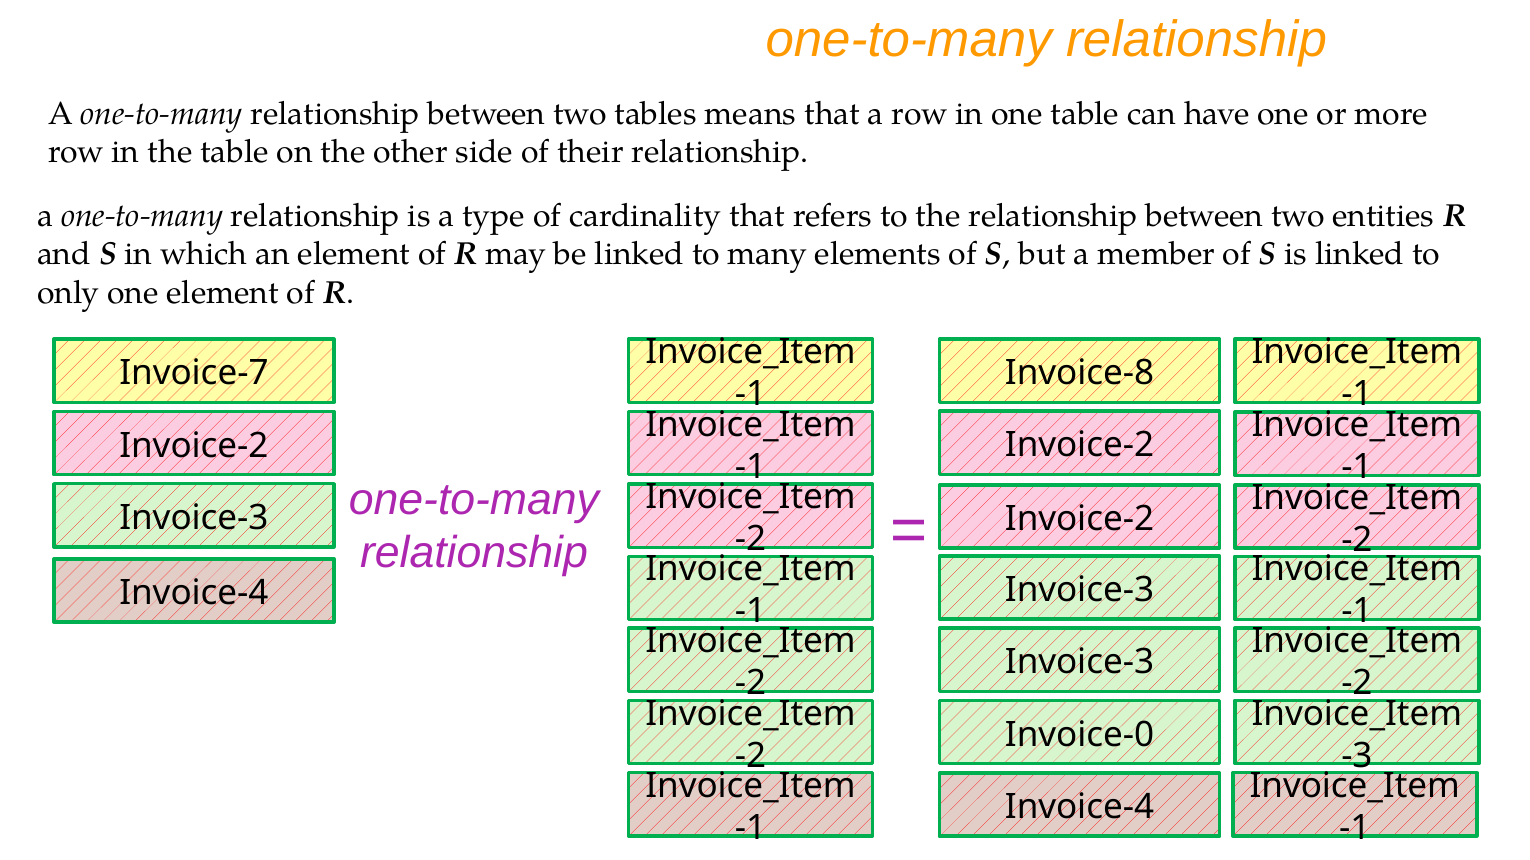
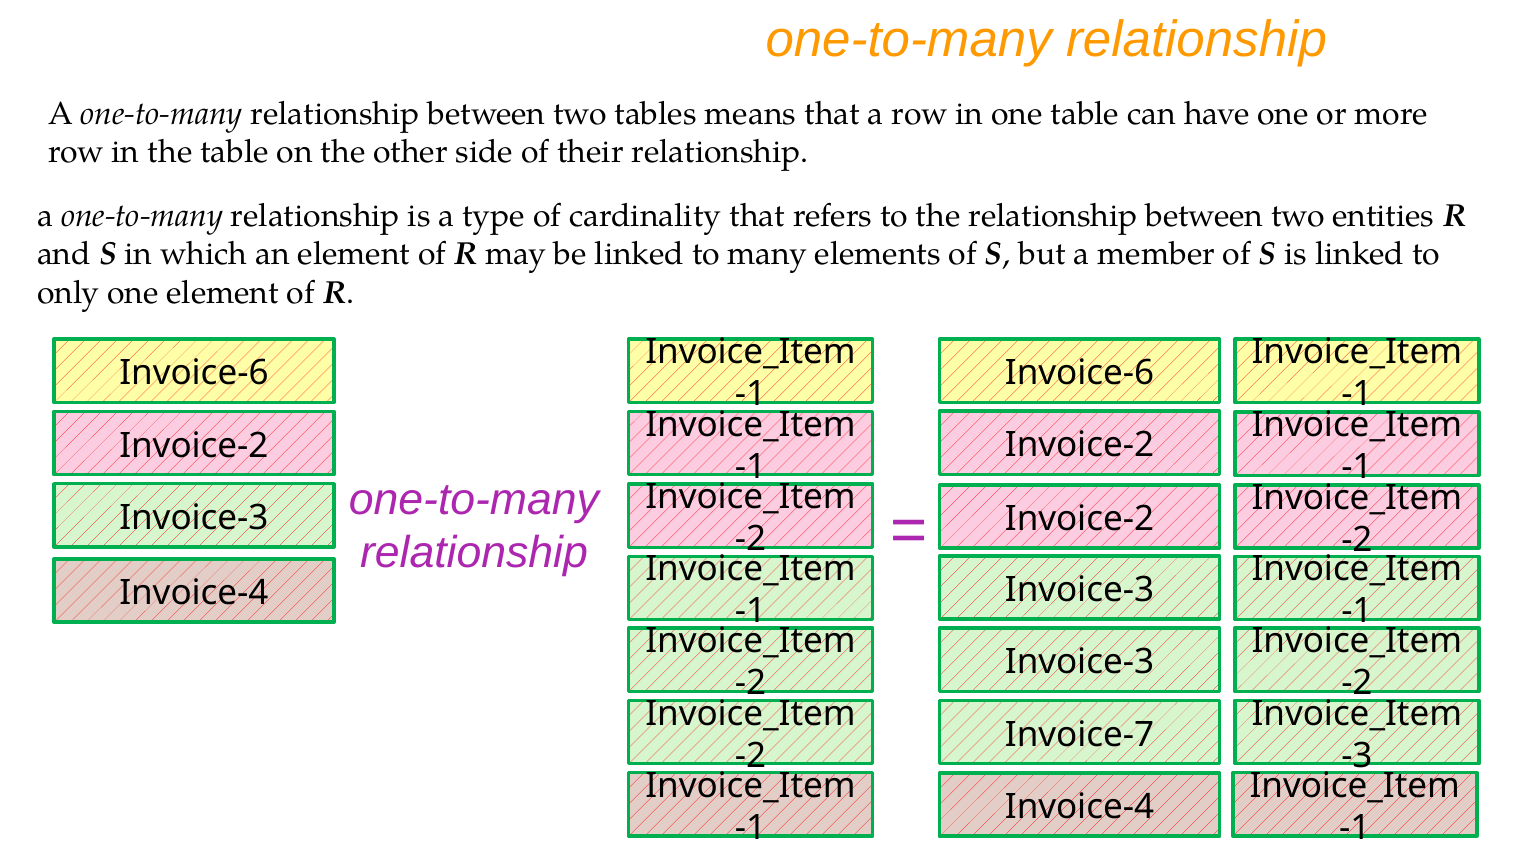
Invoice-7 at (194, 374): Invoice-7 -> Invoice-6
Invoice-8 at (1080, 374): Invoice-8 -> Invoice-6
Invoice-0: Invoice-0 -> Invoice-7
